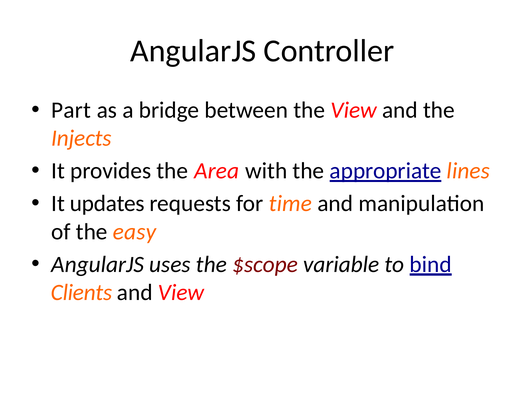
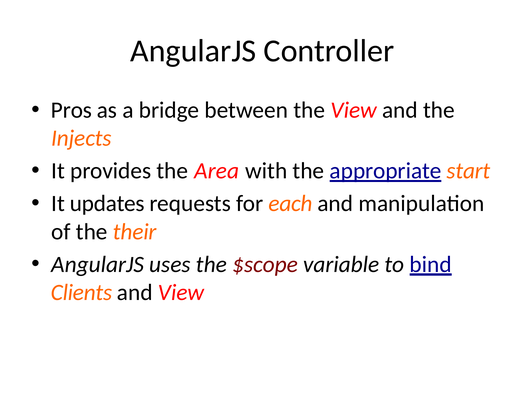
Part: Part -> Pros
lines: lines -> start
time: time -> each
easy: easy -> their
